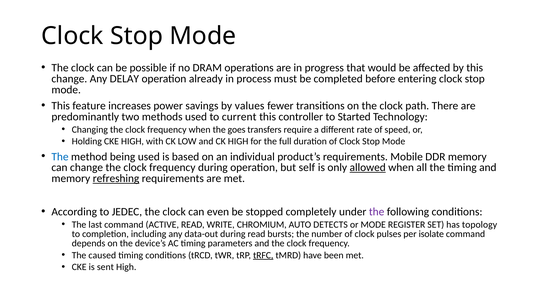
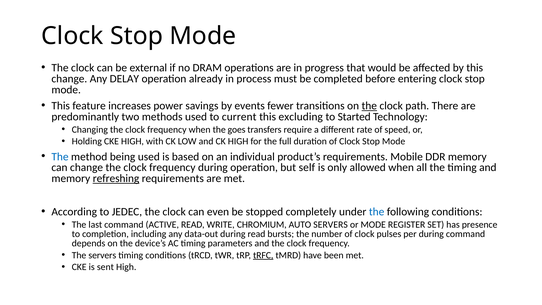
possible: possible -> external
values: values -> events
the at (369, 106) underline: none -> present
controller: controller -> excluding
allowed underline: present -> none
the at (377, 212) colour: purple -> blue
AUTO DETECTS: DETECTS -> SERVERS
topology: topology -> presence
per isolate: isolate -> during
The caused: caused -> servers
